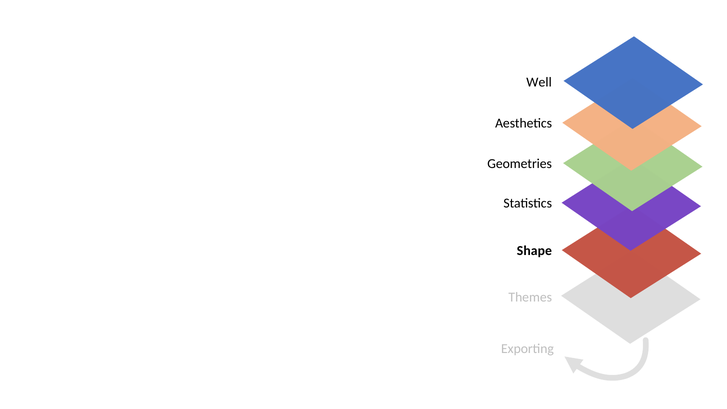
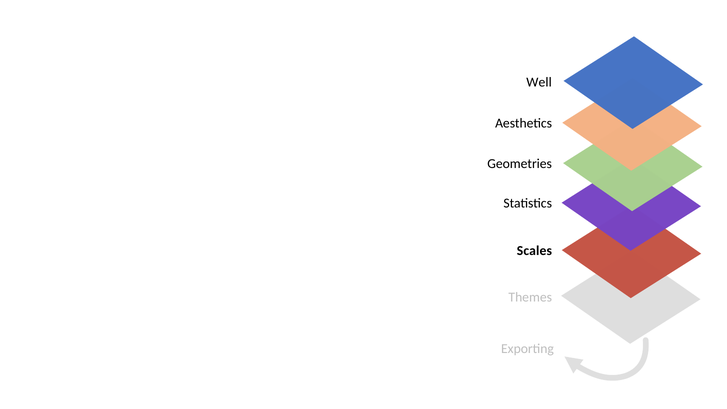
Shape: Shape -> Scales
